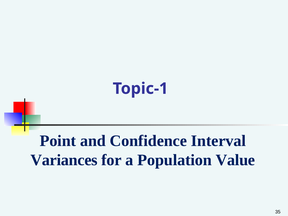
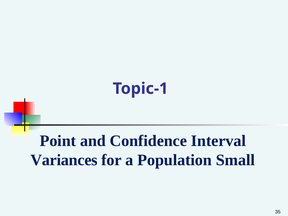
Value: Value -> Small
